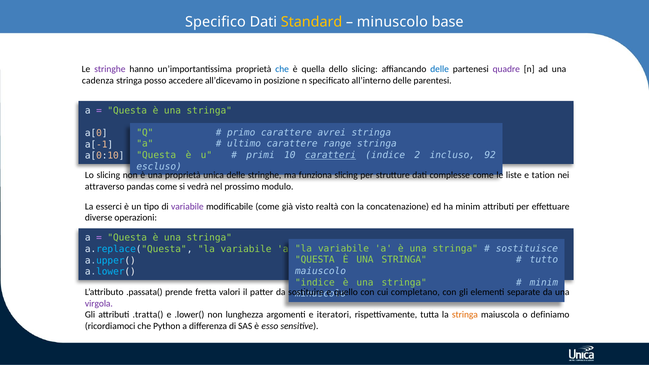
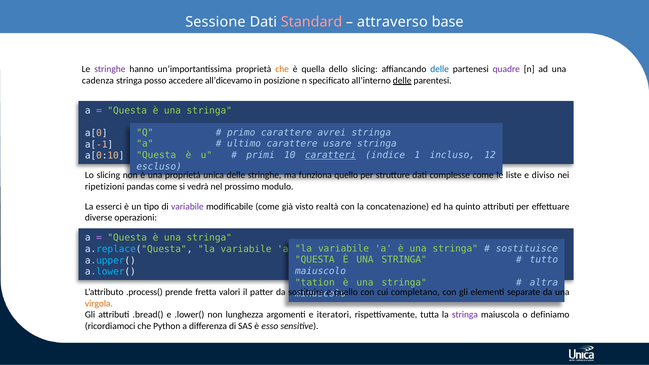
Specifico: Specifico -> Sessione
Standard colour: yellow -> pink
minuscolo at (392, 22): minuscolo -> attraverso
che at (282, 69) colour: blue -> orange
delle at (402, 80) underline: none -> present
range: range -> usare
2: 2 -> 1
92: 92 -> 12
funziona slicing: slicing -> quello
tation: tation -> diviso
attraverso: attraverso -> ripetizioni
ha minim: minim -> quinto
indice at (315, 283): indice -> tation
minim at (544, 283): minim -> altra
.passata(: .passata( -> .process(
virgola colour: purple -> orange
.tratta(: .tratta( -> .bread(
stringa at (465, 315) colour: orange -> purple
